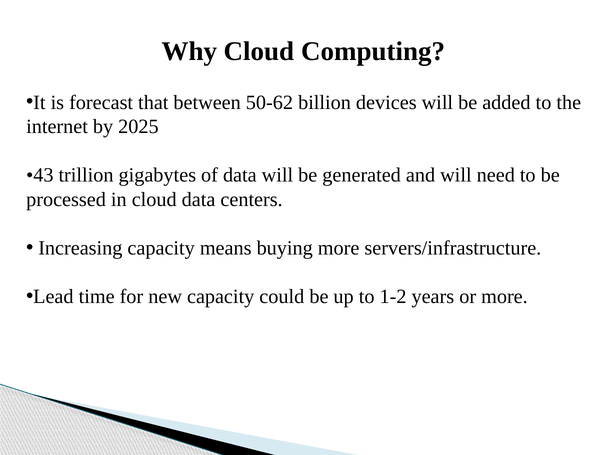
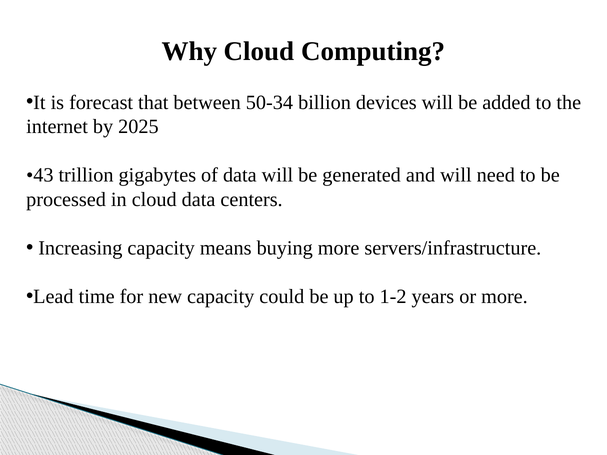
50-62: 50-62 -> 50-34
